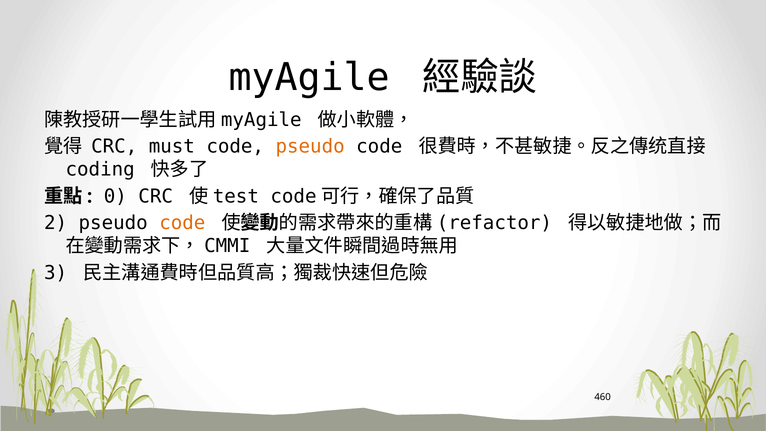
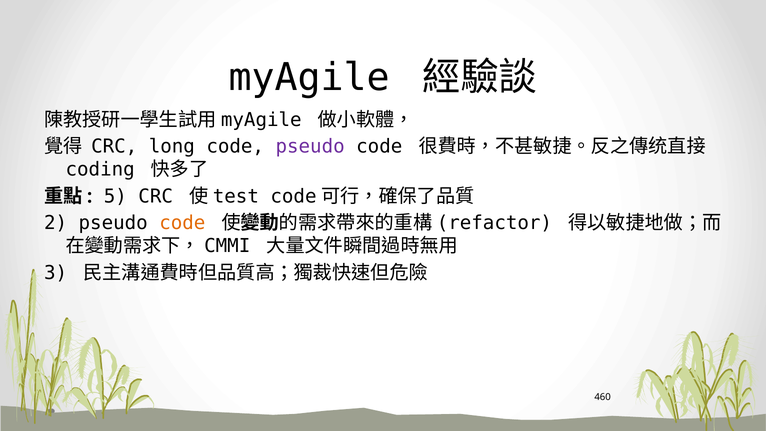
must: must -> long
pseudo at (310, 146) colour: orange -> purple
0: 0 -> 5
